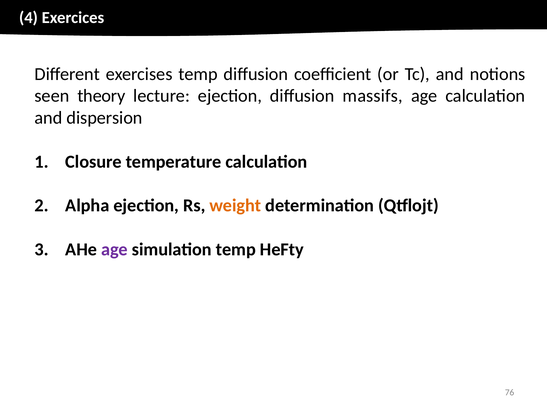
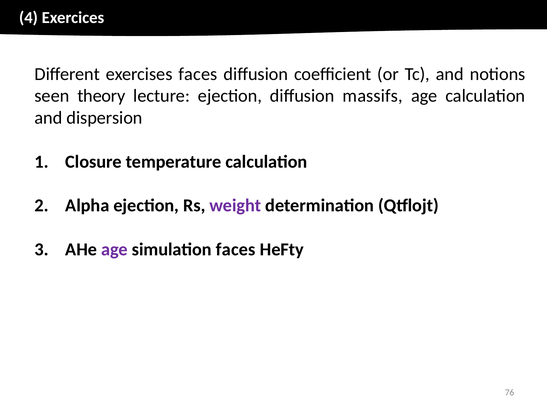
exercises temp: temp -> faces
weight colour: orange -> purple
simulation temp: temp -> faces
